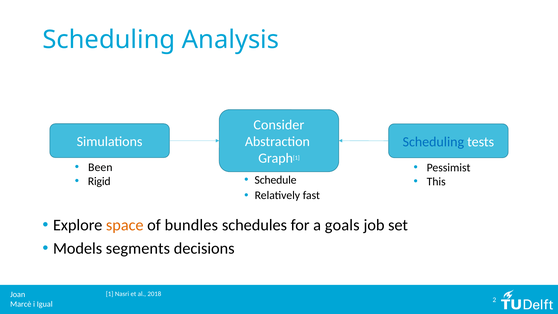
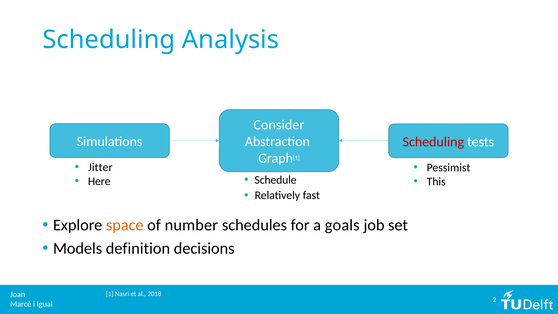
Scheduling at (433, 142) colour: blue -> red
Been: Been -> Jitter
Rigid: Rigid -> Here
bundles: bundles -> number
segments: segments -> definition
